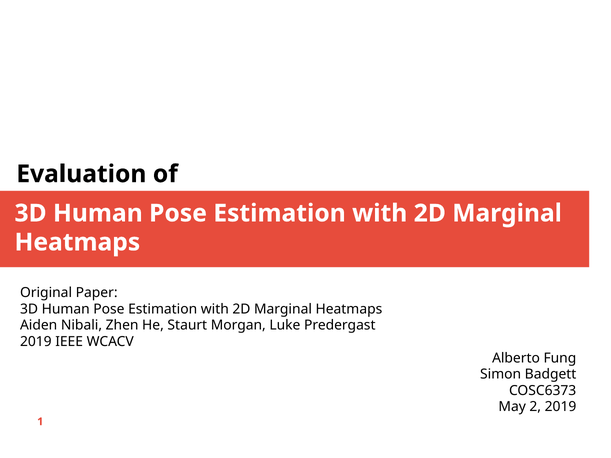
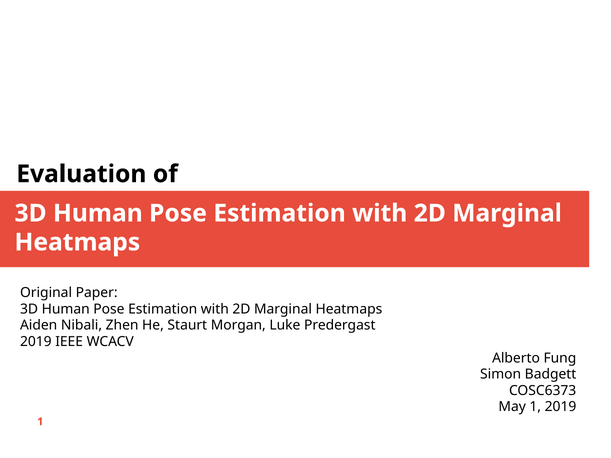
May 2: 2 -> 1
